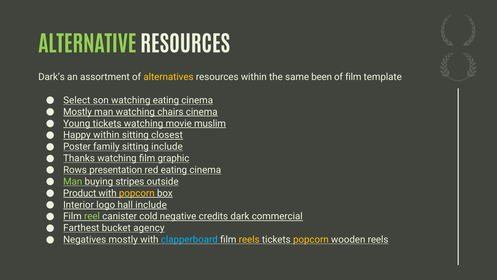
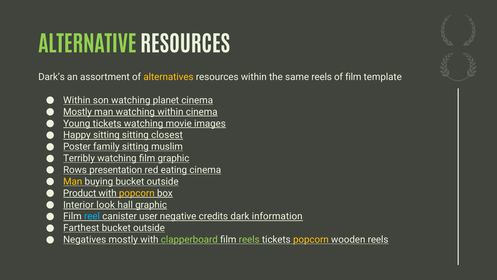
same been: been -> reels
Select at (77, 100): Select -> Within
watching eating: eating -> planet
watching chairs: chairs -> within
muslim: muslim -> images
Happy within: within -> sitting
sitting include: include -> muslim
Thanks: Thanks -> Terribly
Man at (73, 181) colour: light green -> yellow
buying stripes: stripes -> bucket
logo: logo -> look
hall include: include -> graphic
reel colour: light green -> light blue
cold: cold -> user
commercial: commercial -> information
agency at (149, 228): agency -> outside
clapperboard colour: light blue -> light green
reels at (249, 239) colour: yellow -> light green
